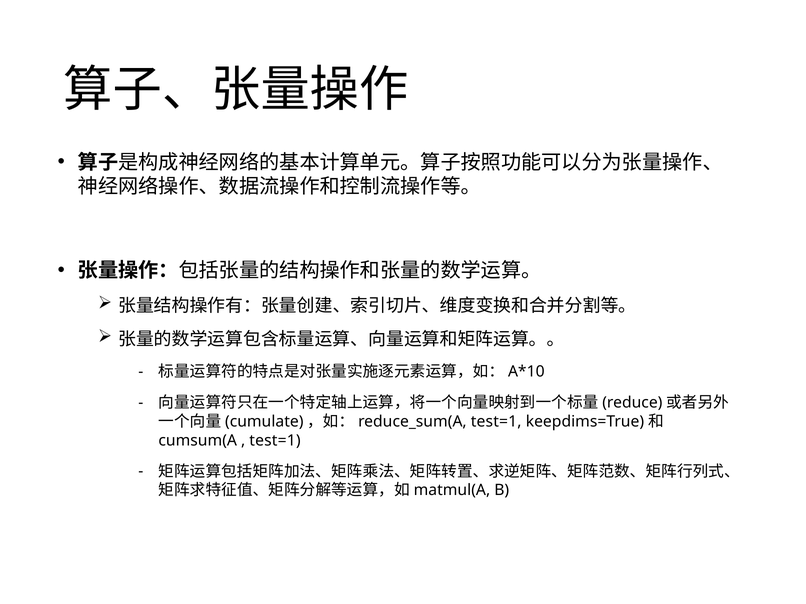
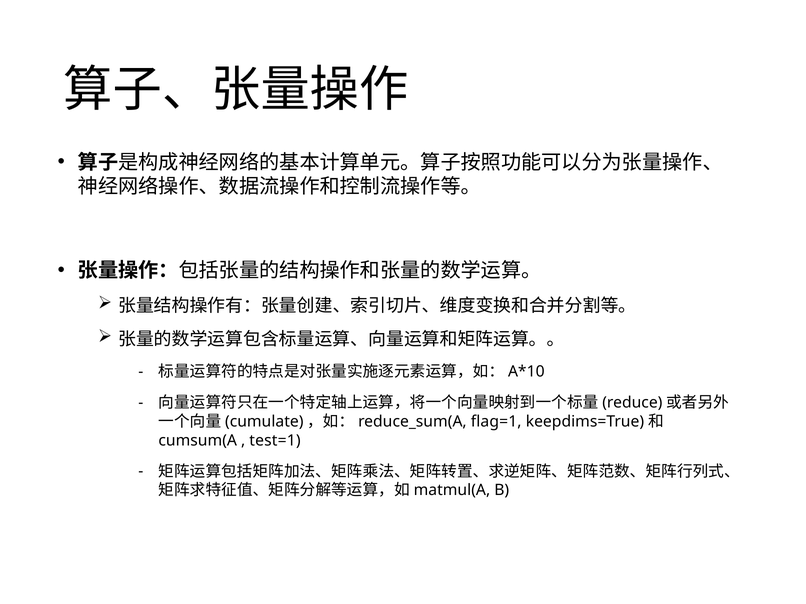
test=1 at (496, 422): test=1 -> flag=1
